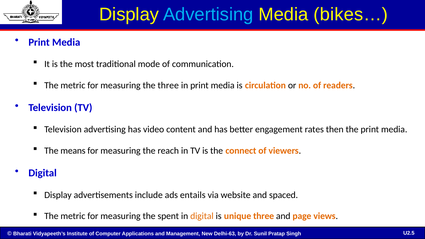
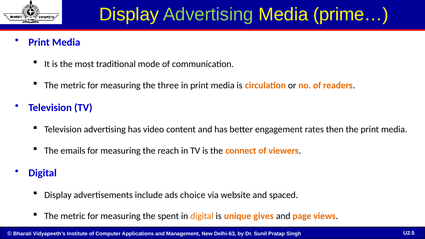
Advertising at (208, 14) colour: light blue -> light green
bikes…: bikes… -> prime…
means: means -> emails
entails: entails -> choice
unique three: three -> gives
